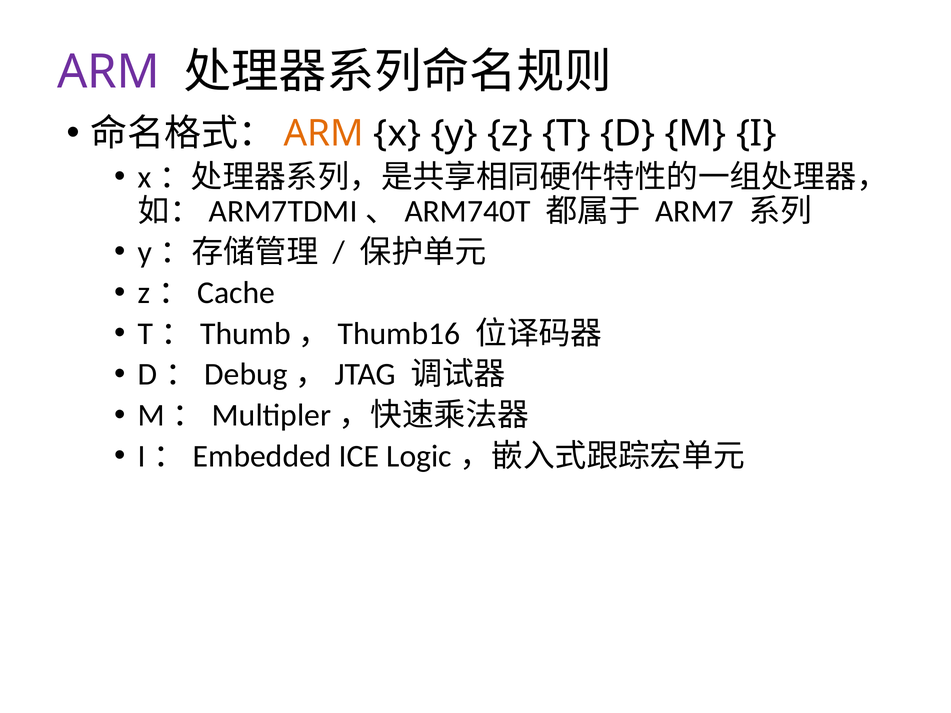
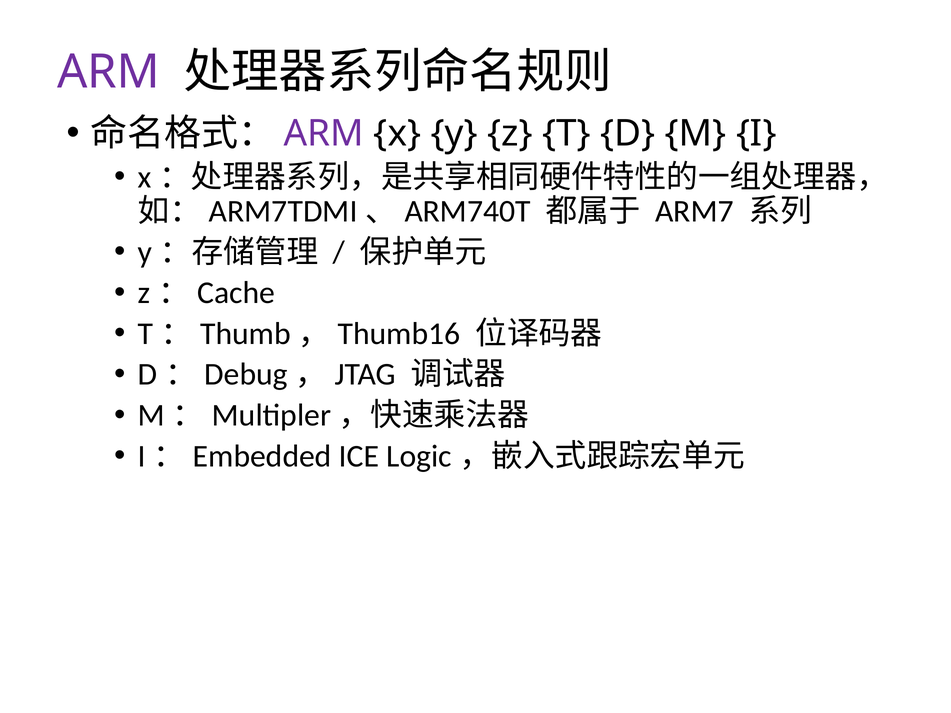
ARM at (324, 133) colour: orange -> purple
